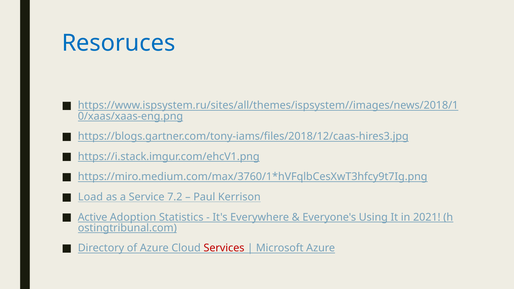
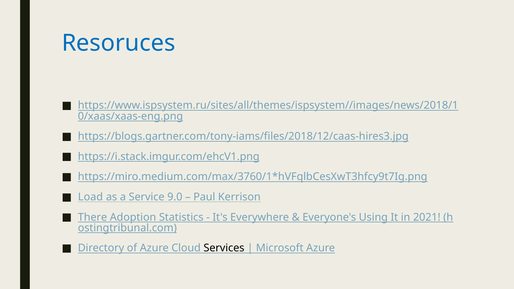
7.2: 7.2 -> 9.0
Active: Active -> There
Services colour: red -> black
